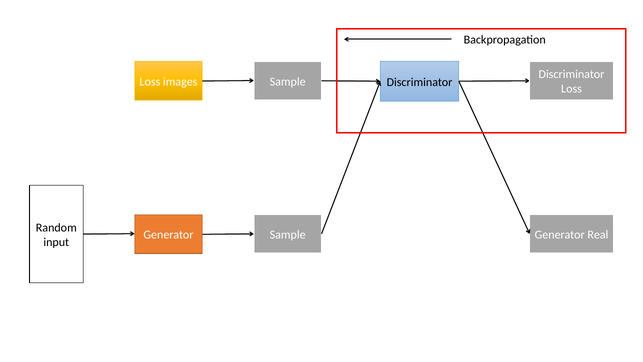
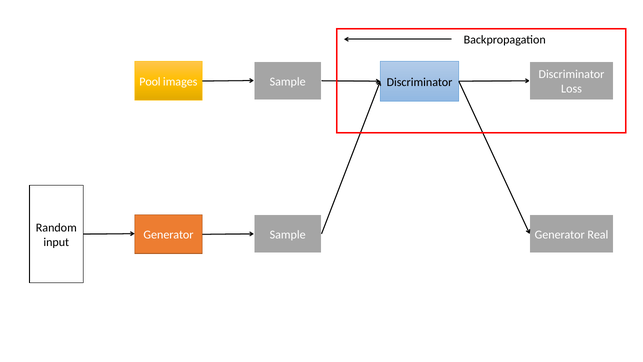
Loss at (150, 82): Loss -> Pool
